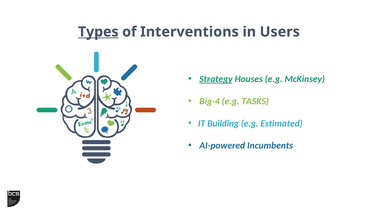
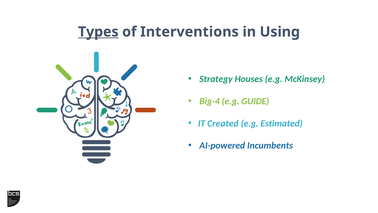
Users: Users -> Using
Strategy underline: present -> none
TASKS: TASKS -> GUIDE
Building: Building -> Created
